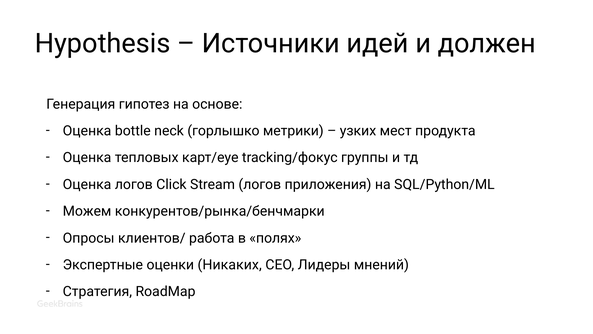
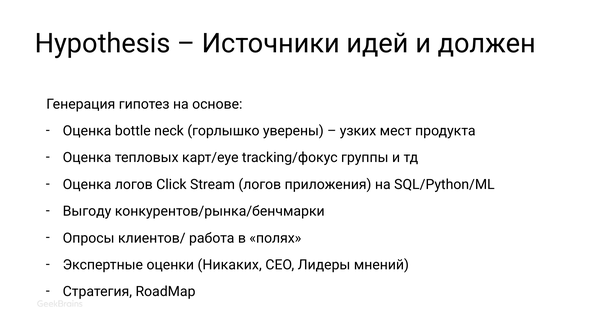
метрики: метрики -> уверены
Можем: Можем -> Выгоду
